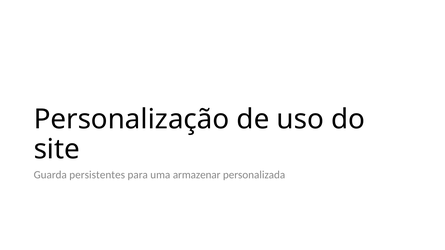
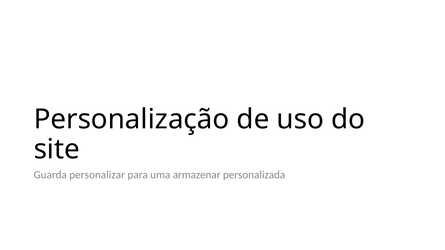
persistentes: persistentes -> personalizar
